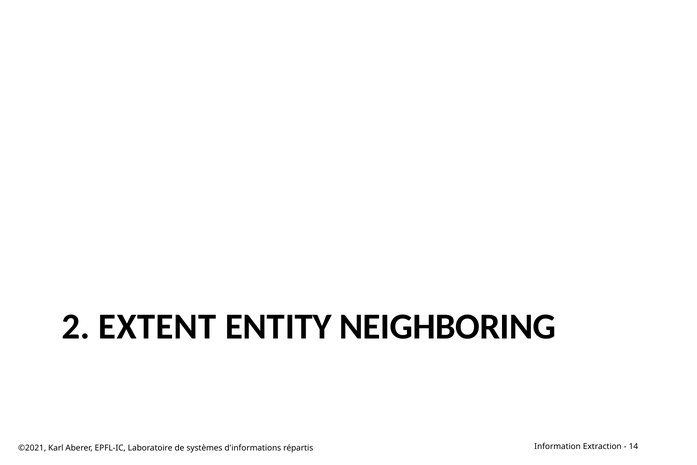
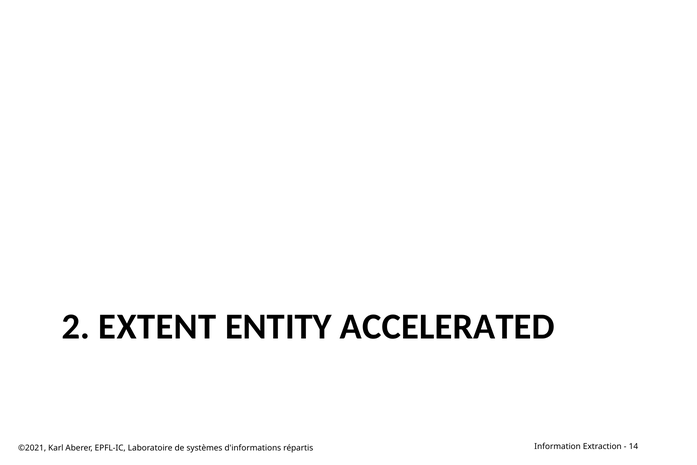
NEIGHBORING: NEIGHBORING -> ACCELERATED
